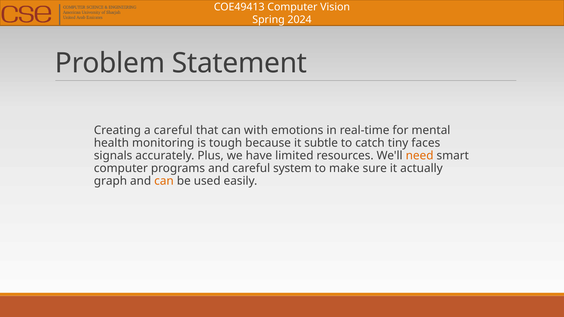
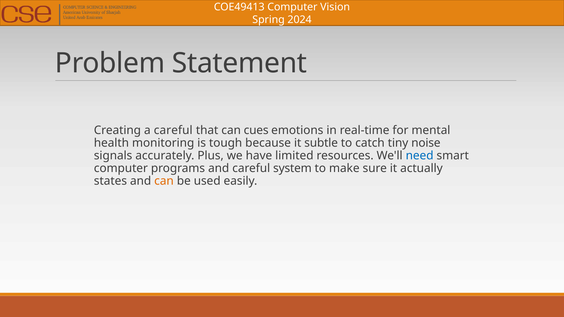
with: with -> cues
faces: faces -> noise
need colour: orange -> blue
graph: graph -> states
